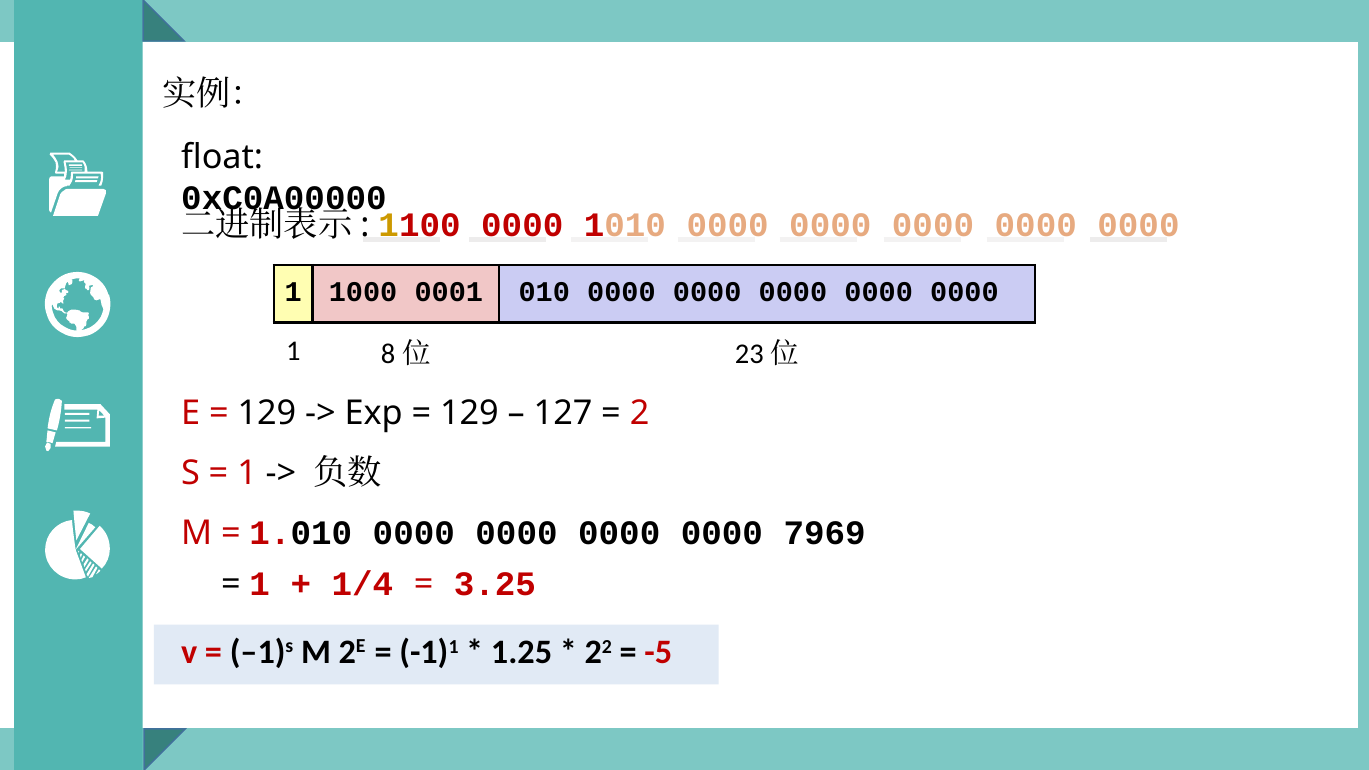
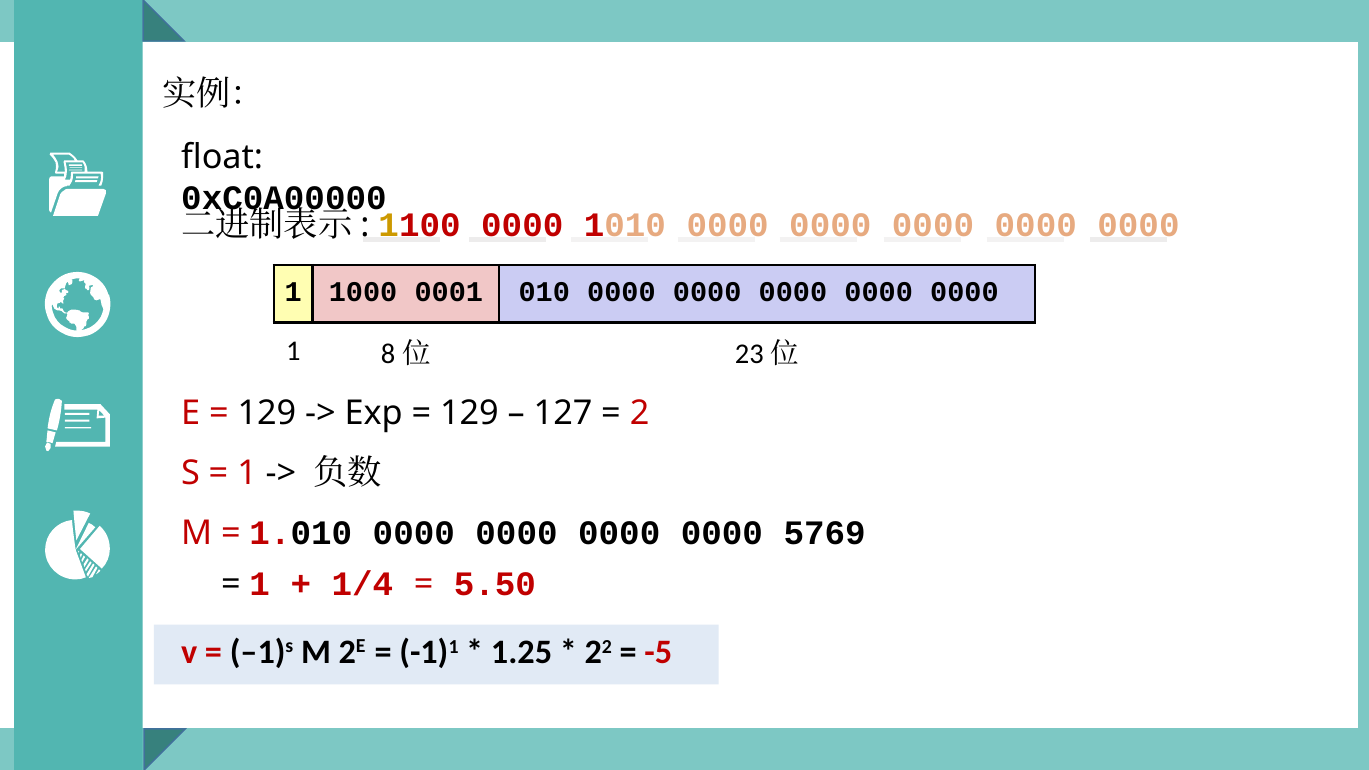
7969: 7969 -> 5769
3.25: 3.25 -> 5.50
